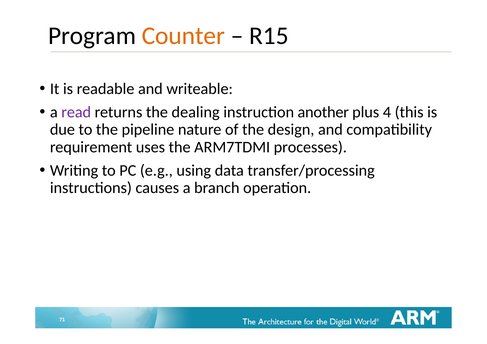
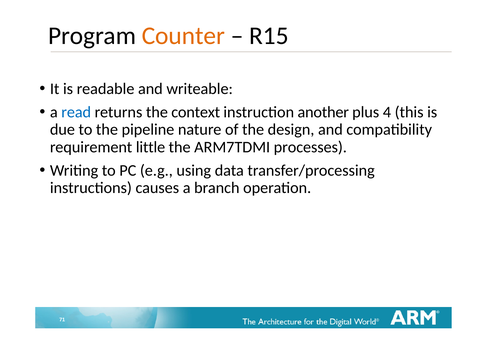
read colour: purple -> blue
dealing: dealing -> context
uses: uses -> little
